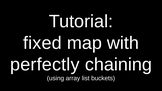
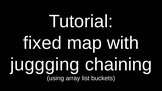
perfectly: perfectly -> juggging
